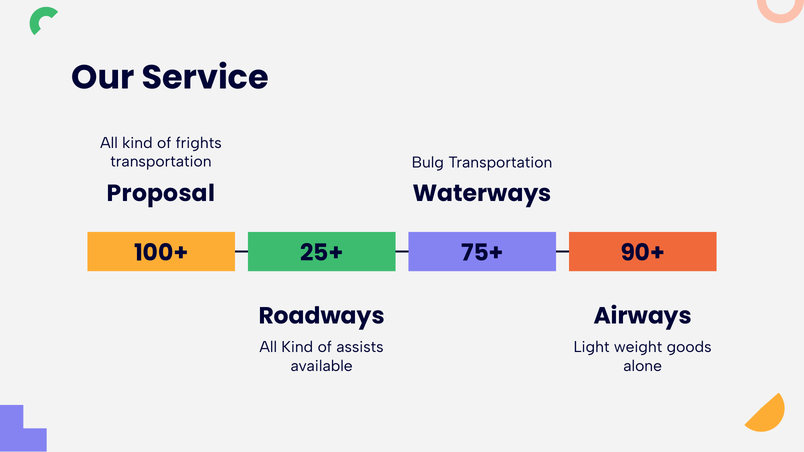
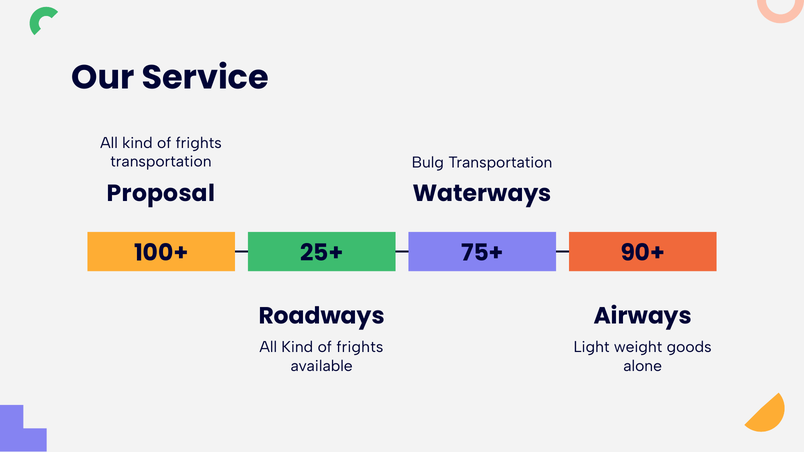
assists at (360, 347): assists -> frights
